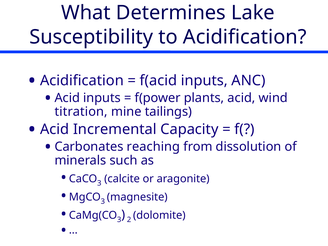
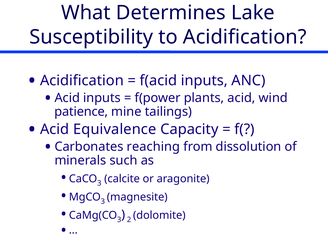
titration: titration -> patience
Incremental: Incremental -> Equivalence
